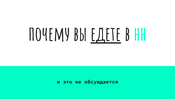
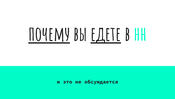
почему underline: none -> present
